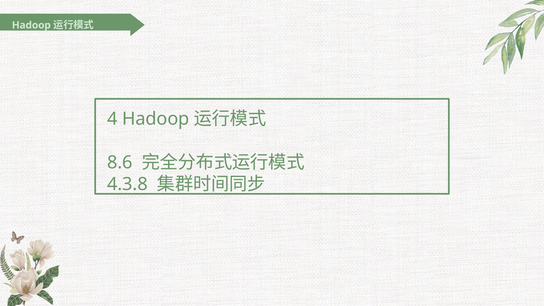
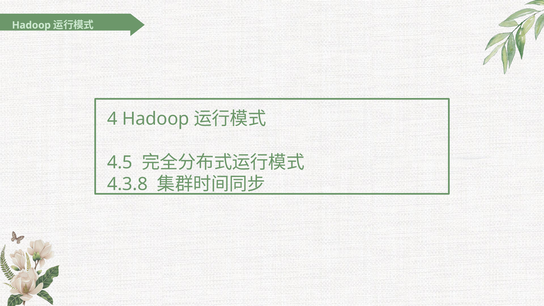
8.6: 8.6 -> 4.5
